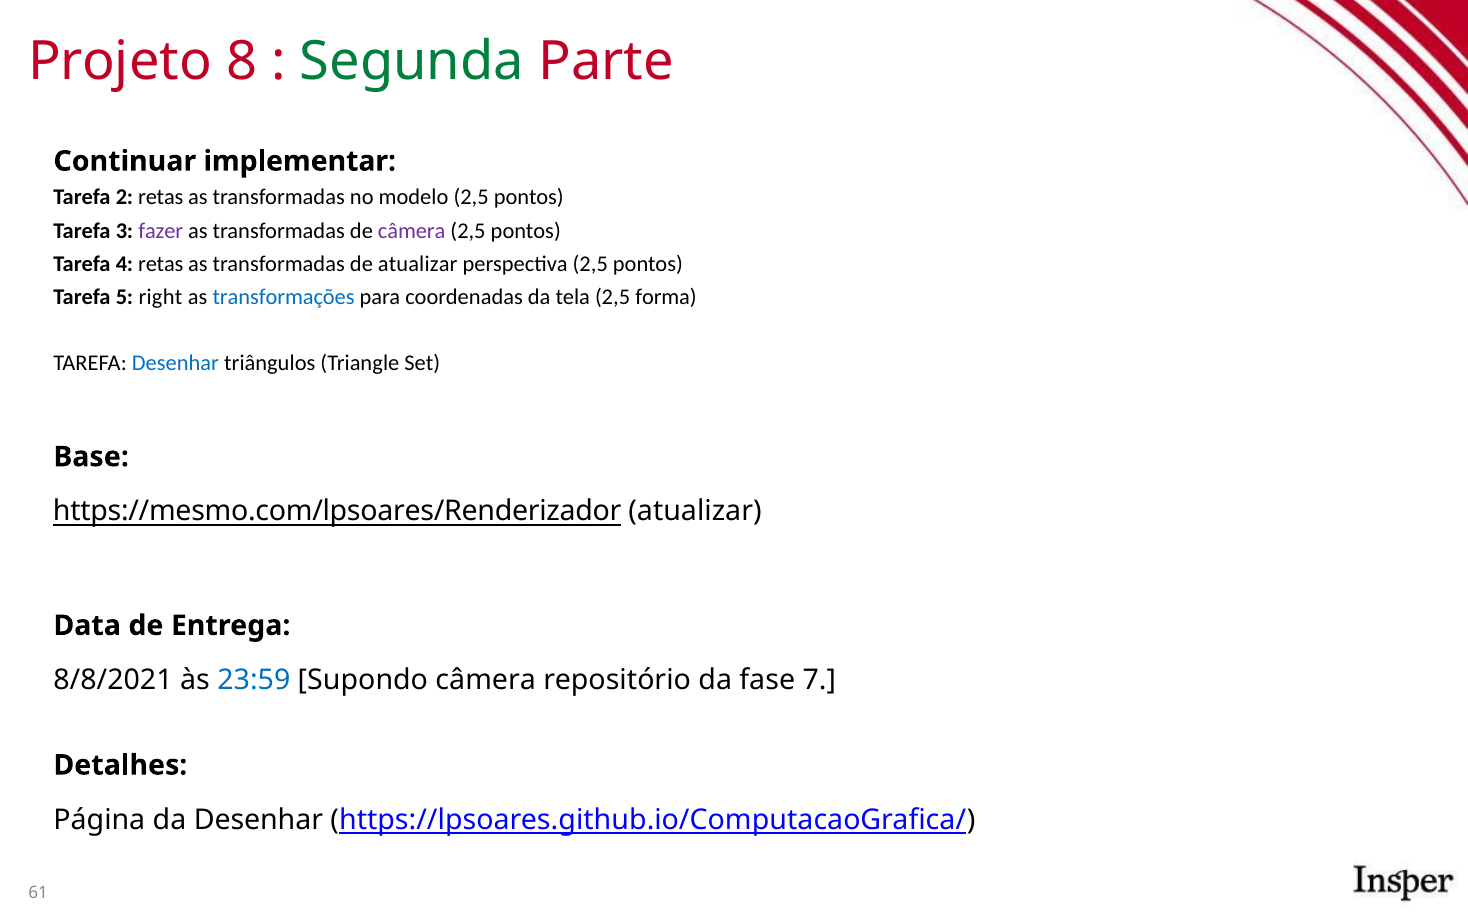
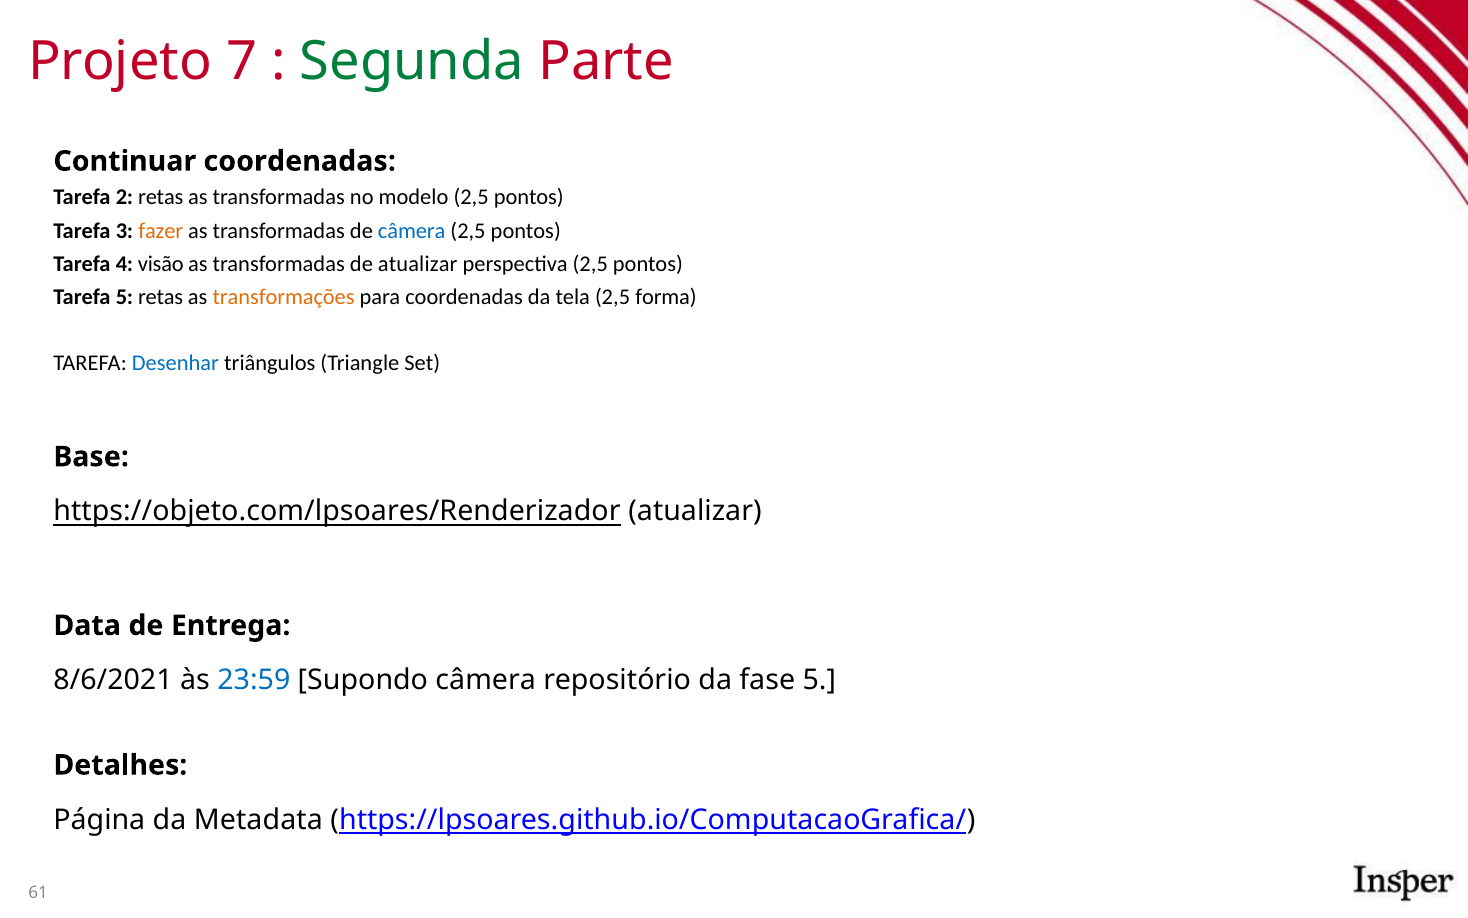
8: 8 -> 7
Continuar implementar: implementar -> coordenadas
fazer colour: purple -> orange
câmera at (412, 230) colour: purple -> blue
4 retas: retas -> visão
5 right: right -> retas
transformações colour: blue -> orange
https://mesmo.com/lpsoares/Renderizador: https://mesmo.com/lpsoares/Renderizador -> https://objeto.com/lpsoares/Renderizador
8/8/2021: 8/8/2021 -> 8/6/2021
fase 7: 7 -> 5
da Desenhar: Desenhar -> Metadata
